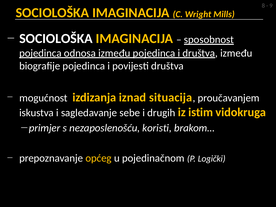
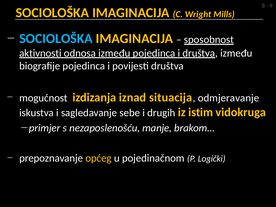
SOCIOLOŠKA at (56, 39) colour: white -> light blue
pojedinca at (40, 53): pojedinca -> aktivnosti
proučavanjem: proučavanjem -> odmjeravanje
koristi: koristi -> manje
